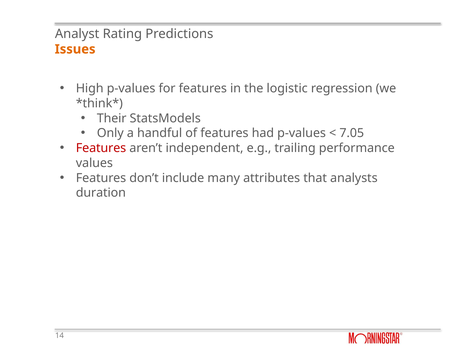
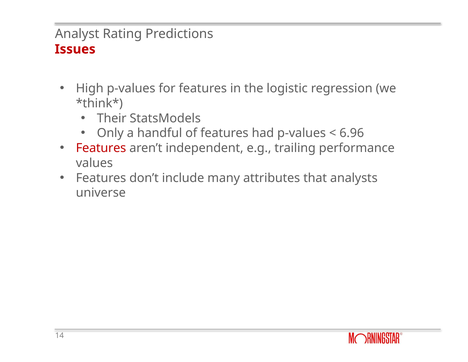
Issues colour: orange -> red
7.05: 7.05 -> 6.96
duration: duration -> universe
